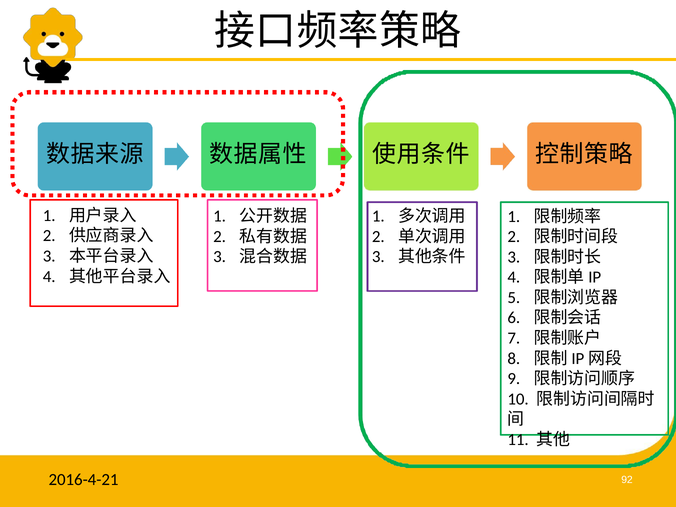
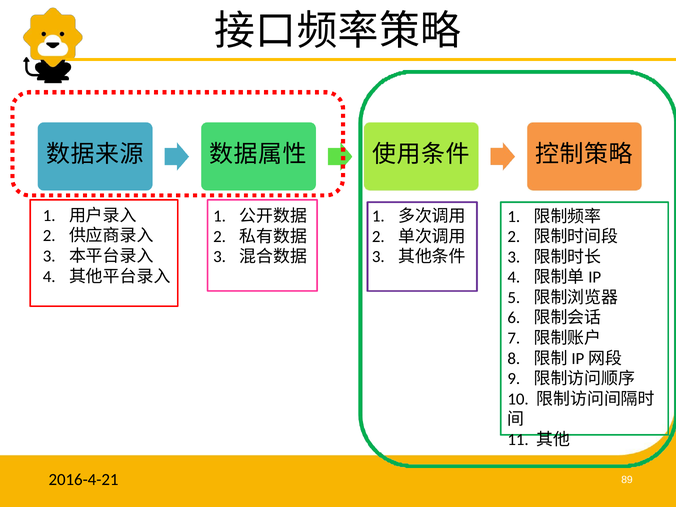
92: 92 -> 89
